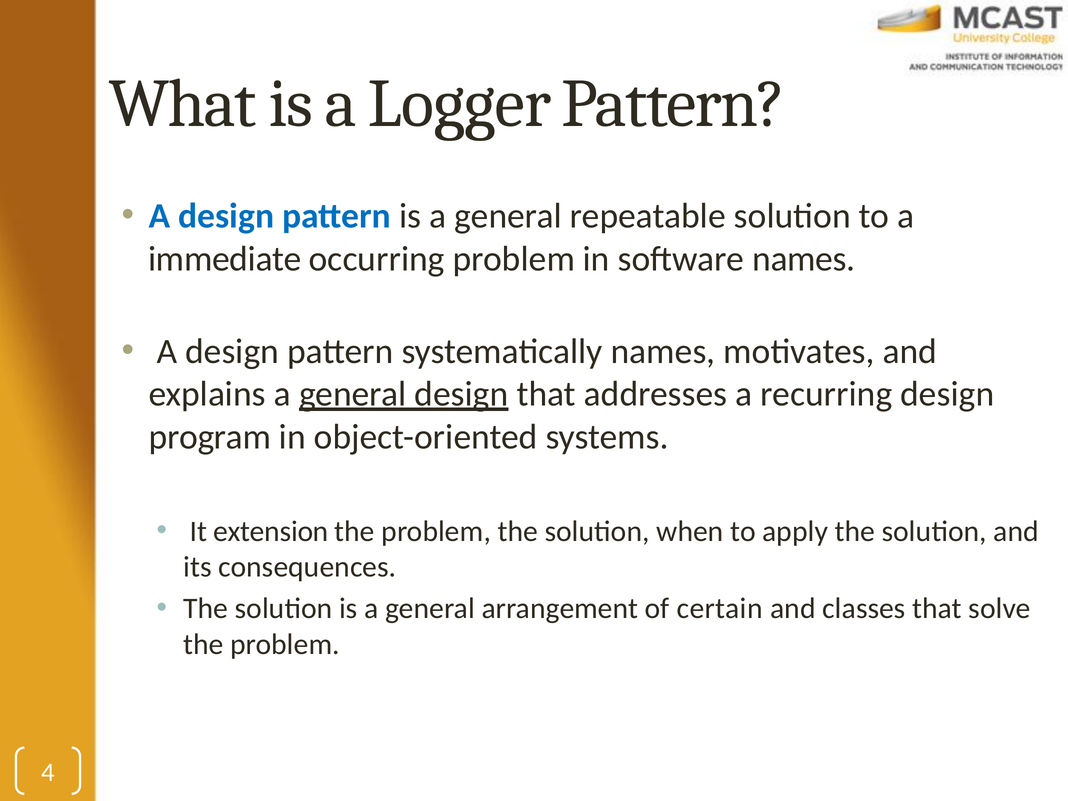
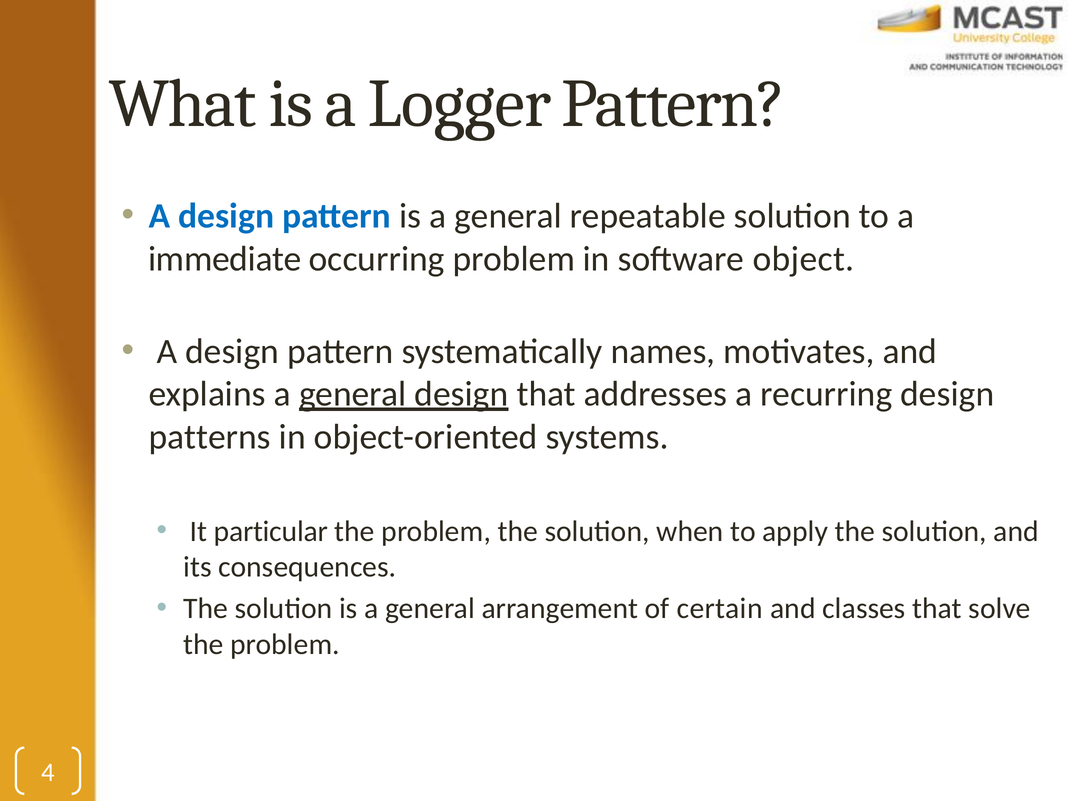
software names: names -> object
program: program -> patterns
extension: extension -> particular
